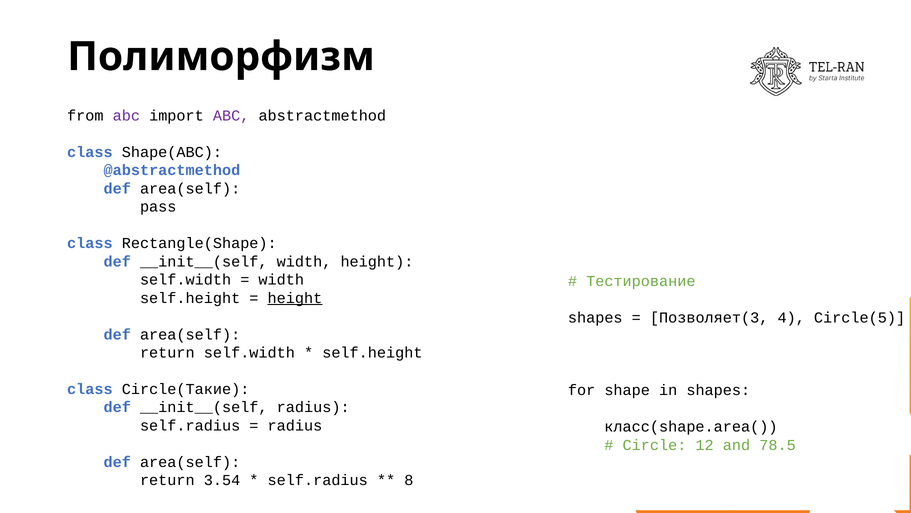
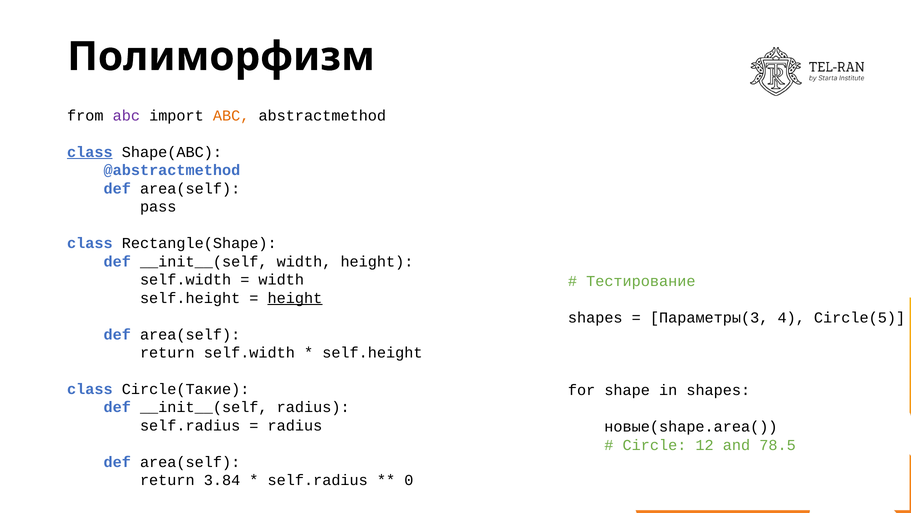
ABC at (231, 115) colour: purple -> orange
class at (90, 152) underline: none -> present
Позволяет(3: Позволяет(3 -> Параметры(3
класс(shape.area(: класс(shape.area( -> новые(shape.area(
3.54: 3.54 -> 3.84
8: 8 -> 0
